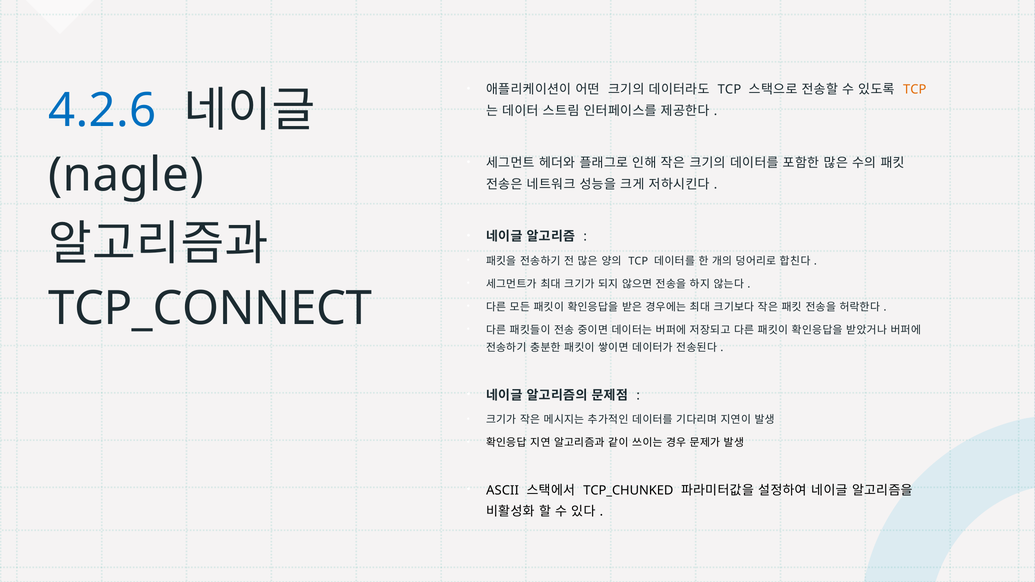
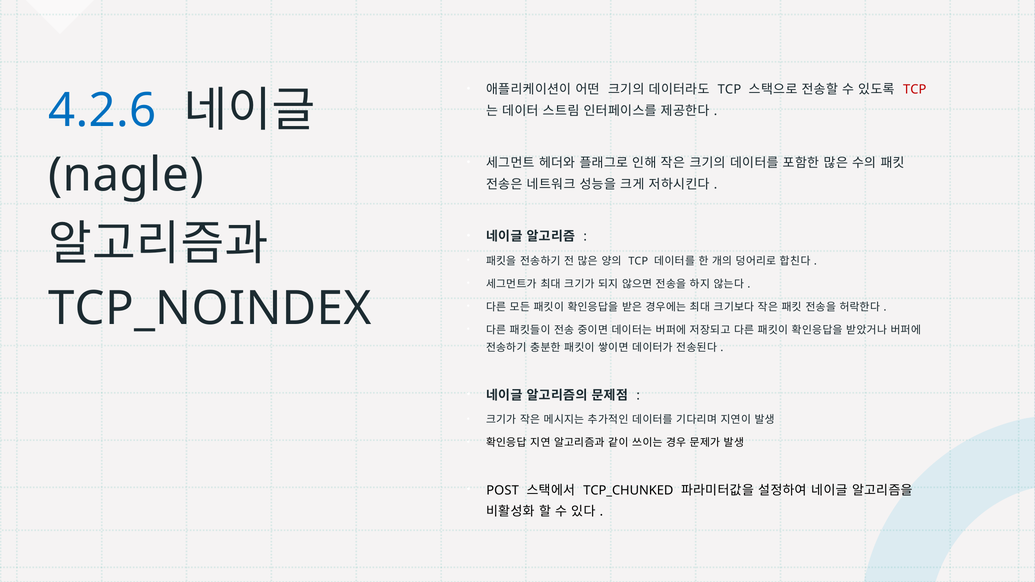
TCP at (915, 90) colour: orange -> red
TCP_CONNECT: TCP_CONNECT -> TCP_NOINDEX
ASCII: ASCII -> POST
